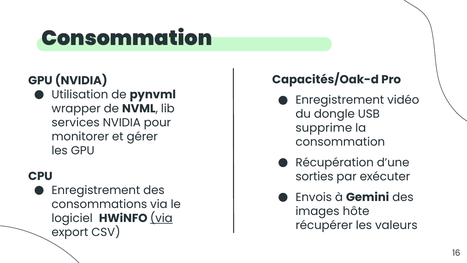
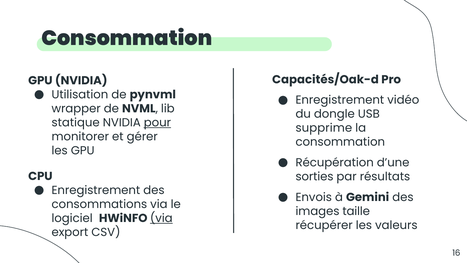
services: services -> statique
pour underline: none -> present
exécuter: exécuter -> résultats
hôte: hôte -> taille
